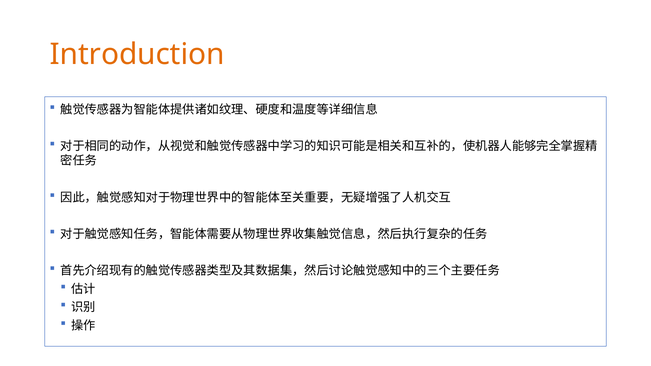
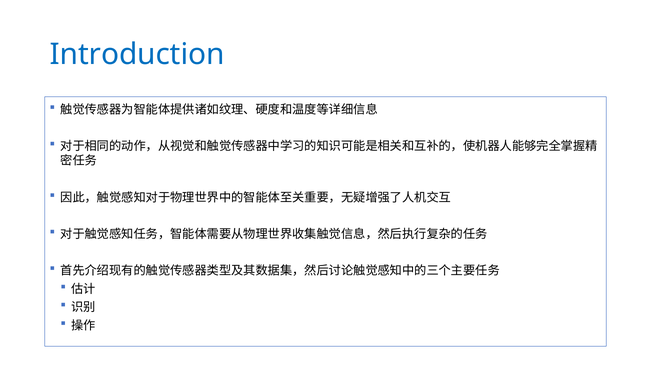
Introduction colour: orange -> blue
